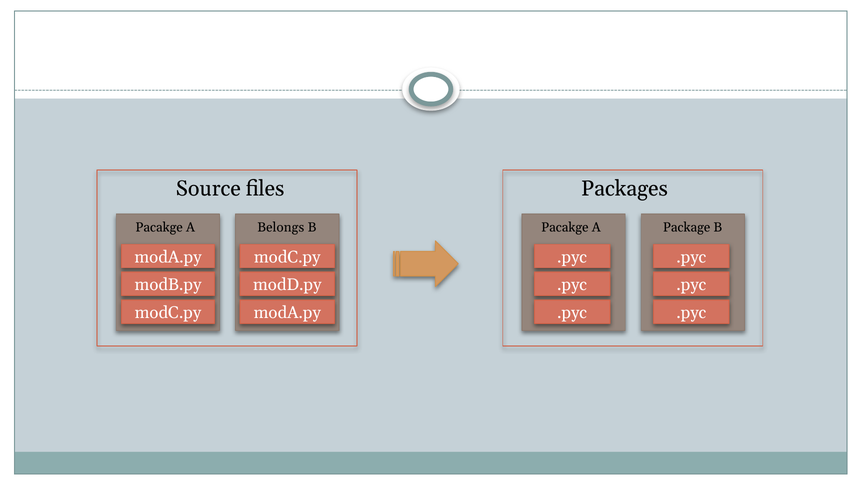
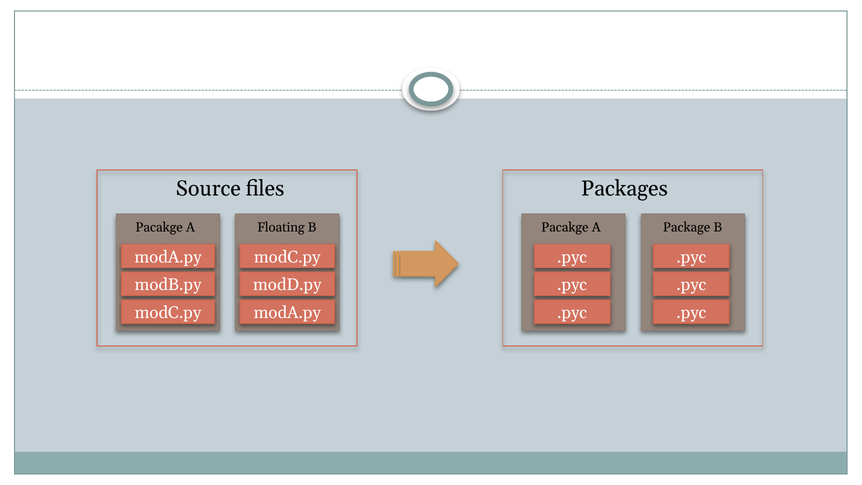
Belongs: Belongs -> Floating
